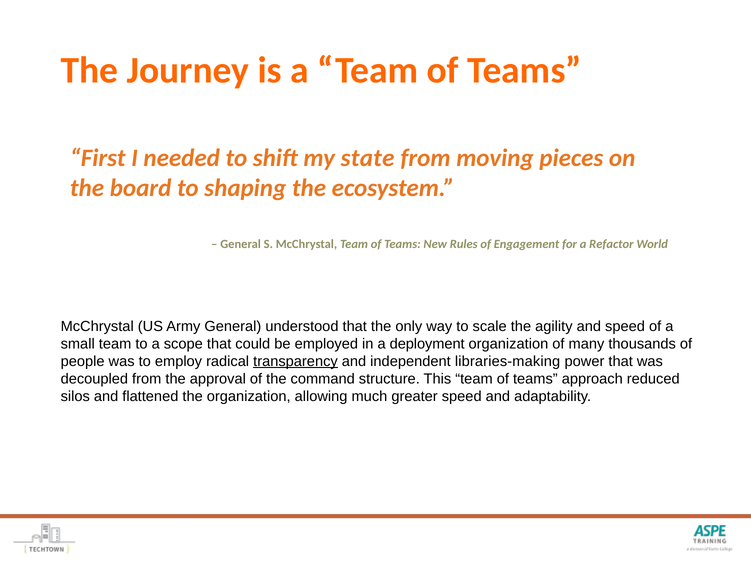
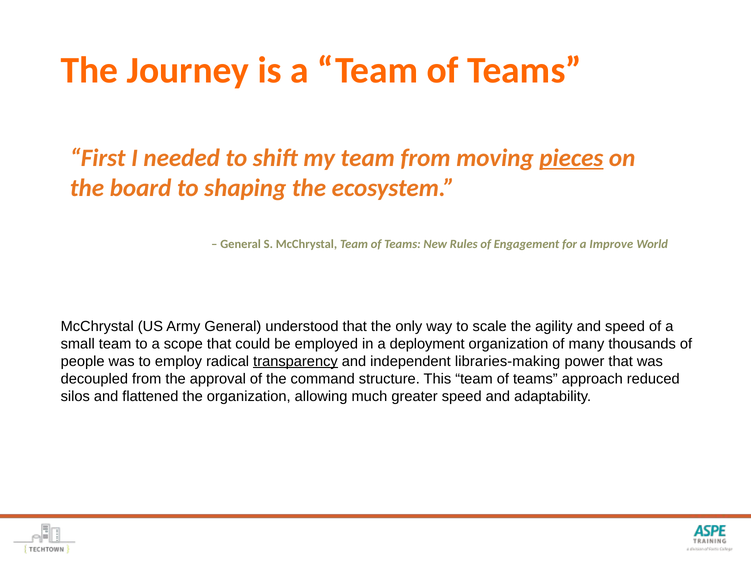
my state: state -> team
pieces underline: none -> present
Refactor: Refactor -> Improve
